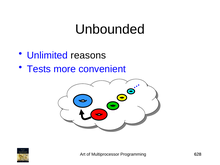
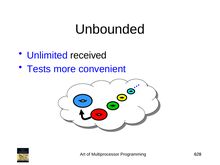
reasons: reasons -> received
